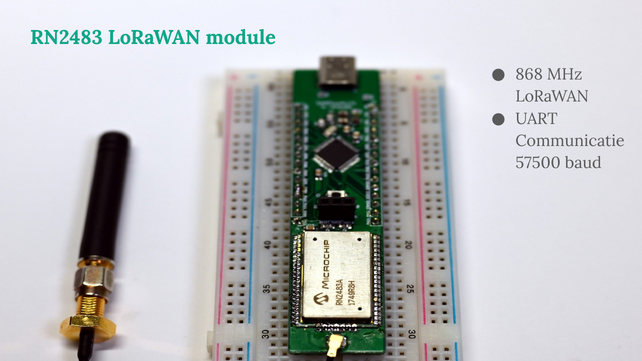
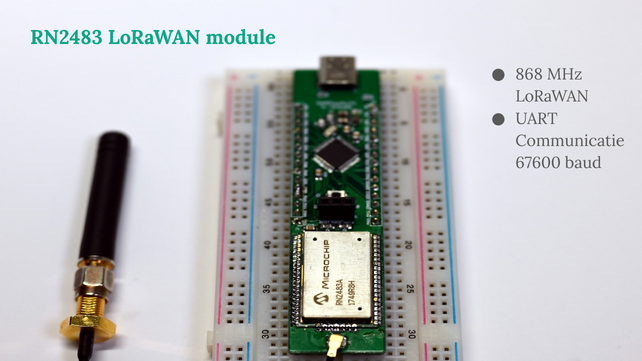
57500: 57500 -> 67600
